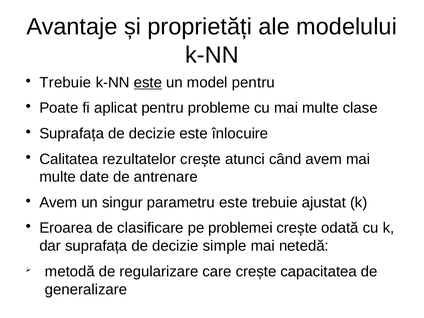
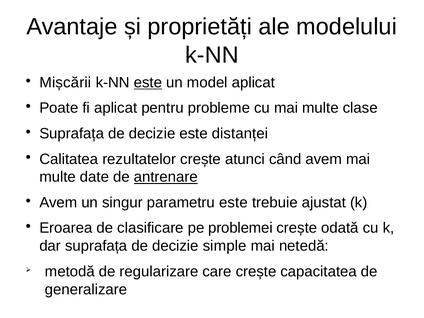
Trebuie at (65, 83): Trebuie -> Mișcării
model pentru: pentru -> aplicat
înlocuire: înlocuire -> distanței
antrenare underline: none -> present
